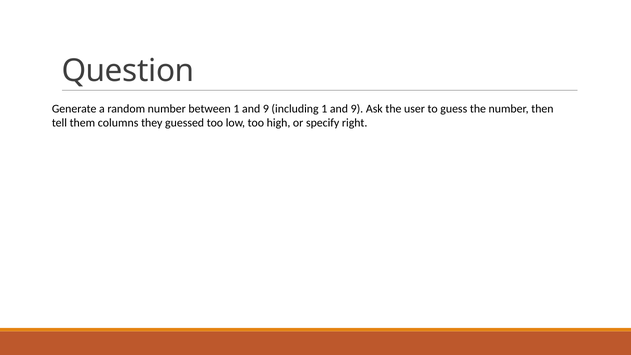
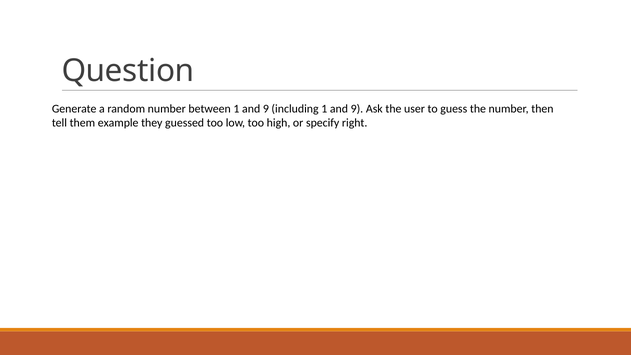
columns: columns -> example
